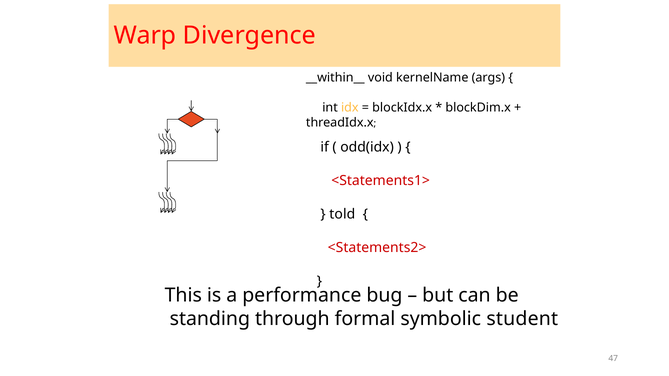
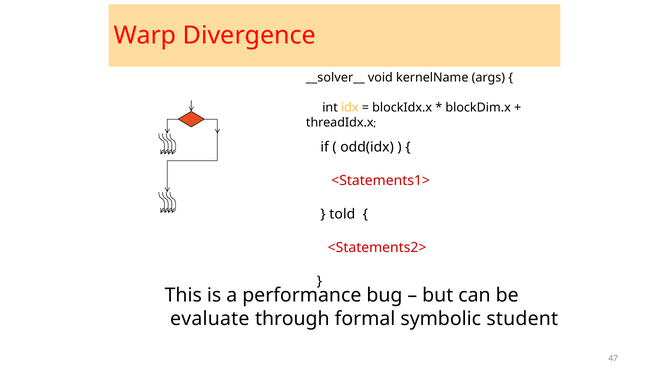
__within__: __within__ -> __solver__
standing: standing -> evaluate
